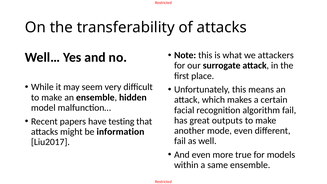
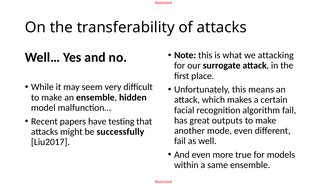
attackers: attackers -> attacking
information: information -> successfully
